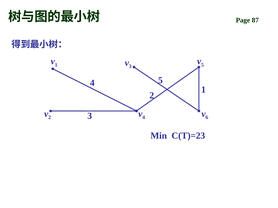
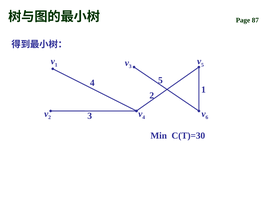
C(T)=23: C(T)=23 -> C(T)=30
